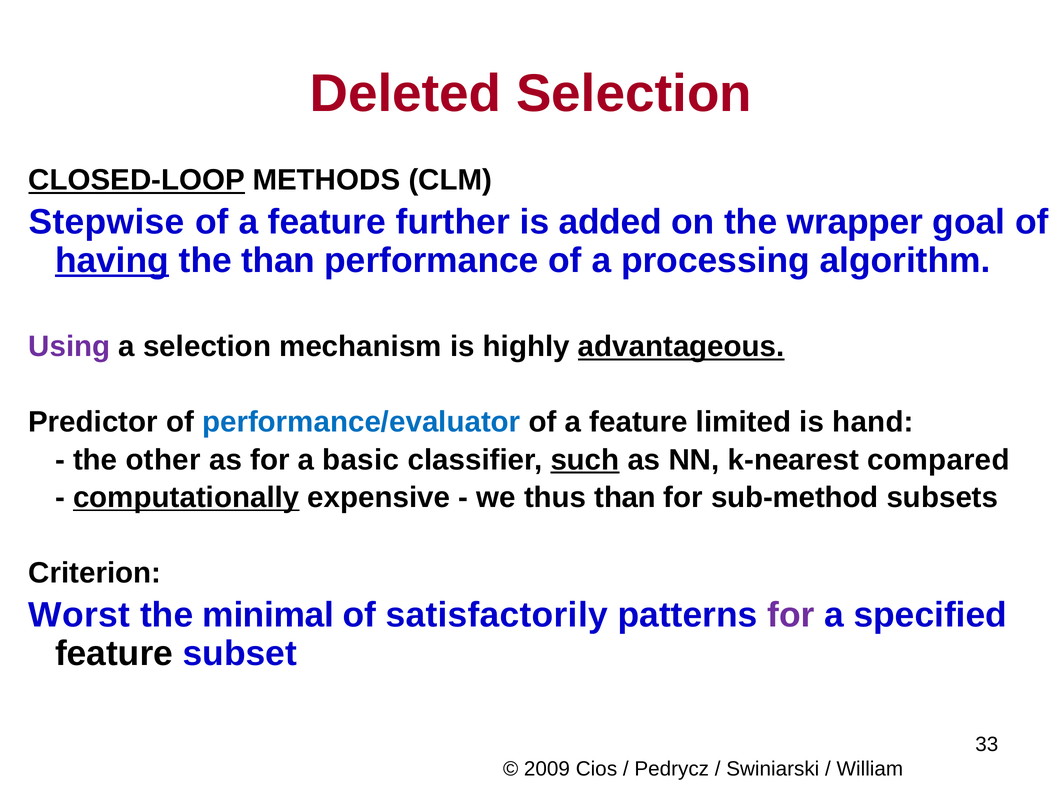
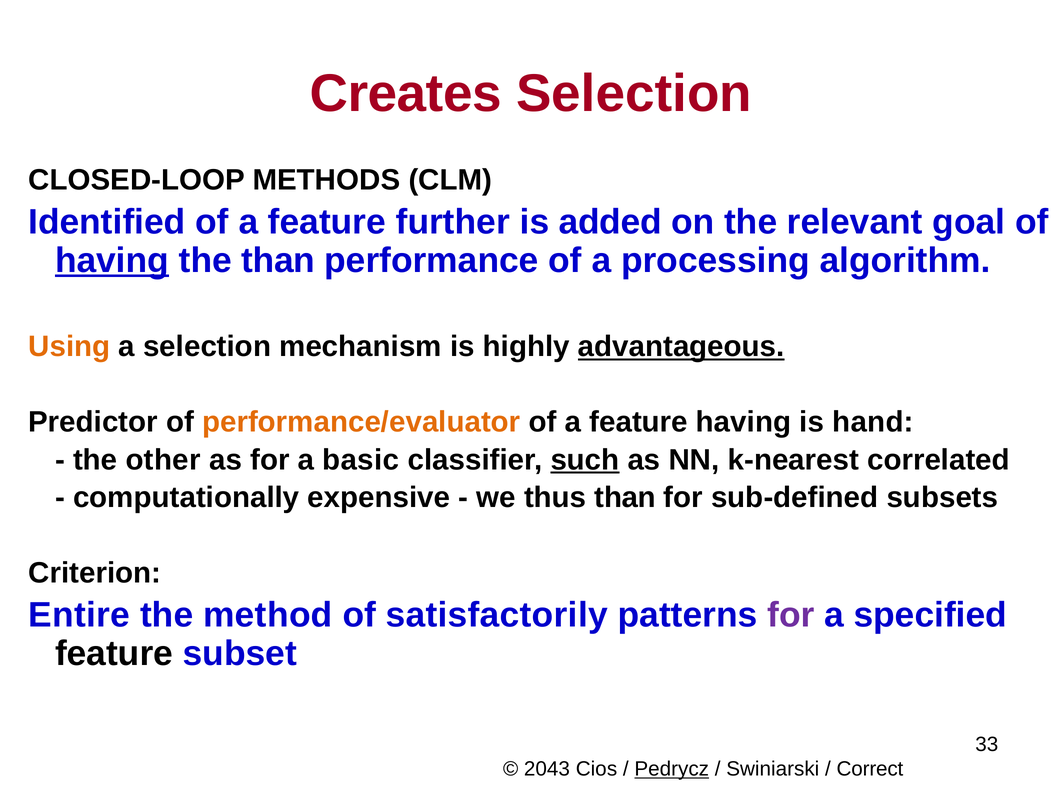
Deleted: Deleted -> Creates
CLOSED-LOOP underline: present -> none
Stepwise: Stepwise -> Identified
wrapper: wrapper -> relevant
Using colour: purple -> orange
performance/evaluator colour: blue -> orange
feature limited: limited -> having
compared: compared -> correlated
computationally underline: present -> none
sub-method: sub-method -> sub-defined
Worst: Worst -> Entire
minimal: minimal -> method
2009: 2009 -> 2043
Pedrycz underline: none -> present
William: William -> Correct
